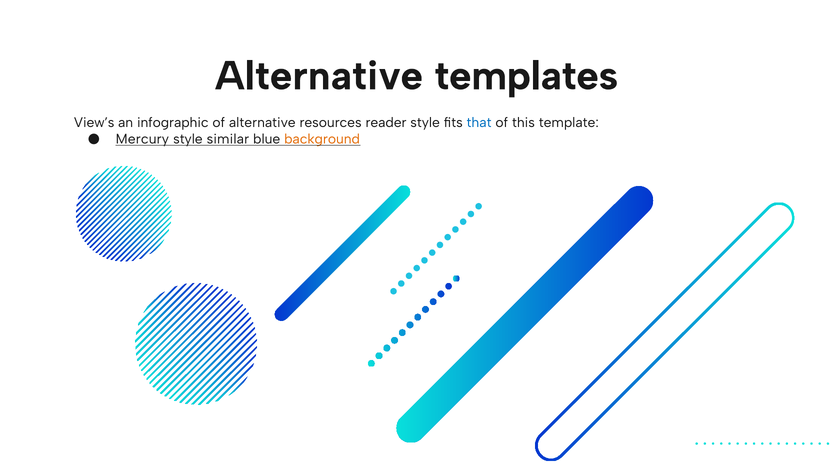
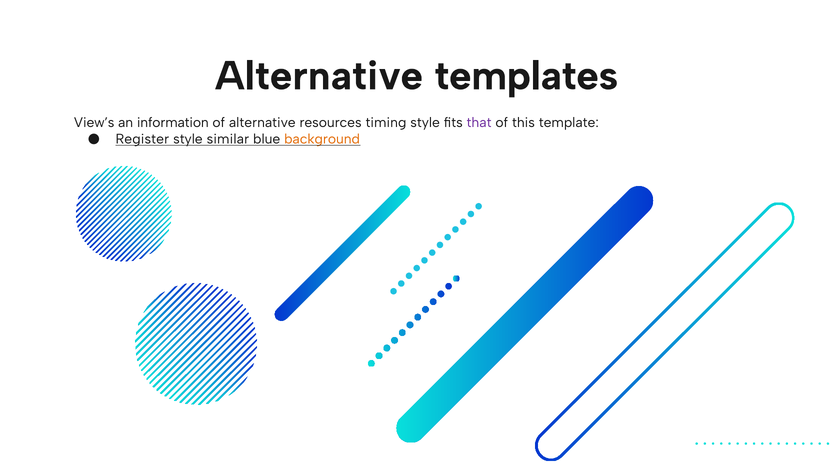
infographic: infographic -> information
reader: reader -> timing
that colour: blue -> purple
Mercury: Mercury -> Register
